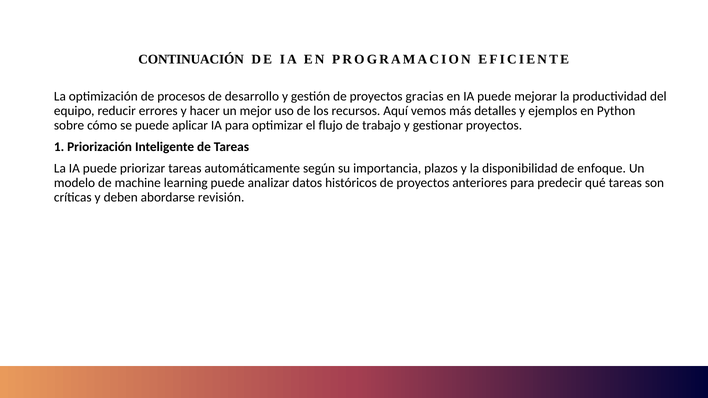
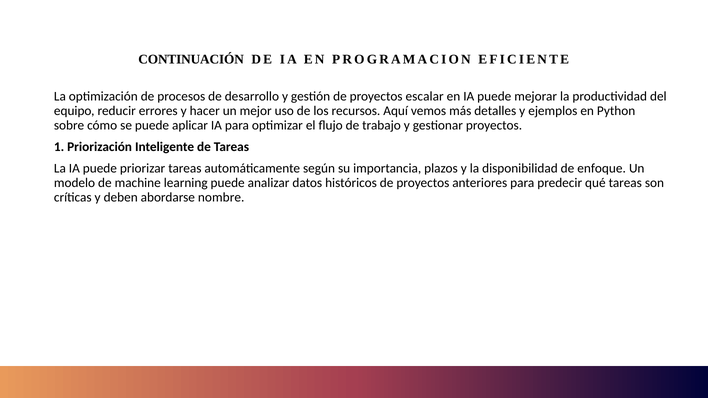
gracias: gracias -> escalar
revisión: revisión -> nombre
